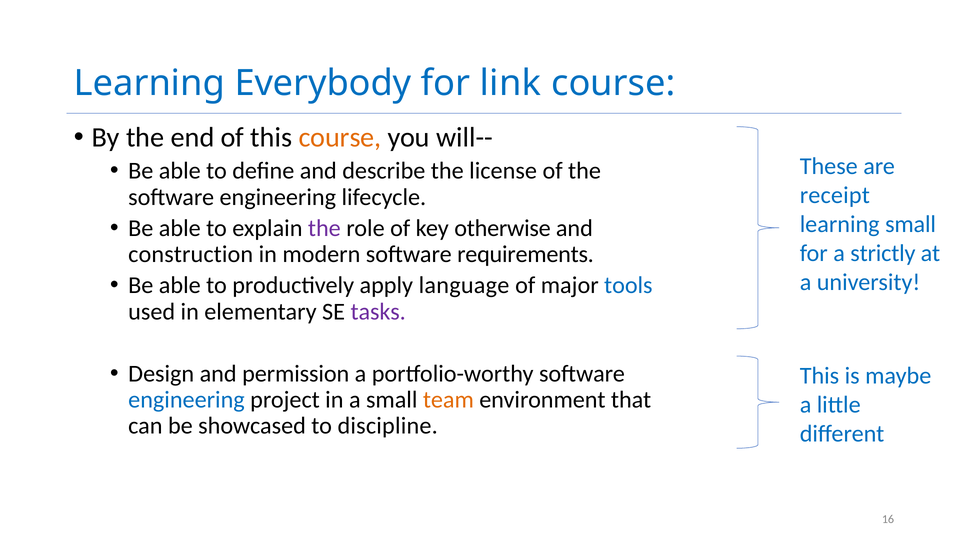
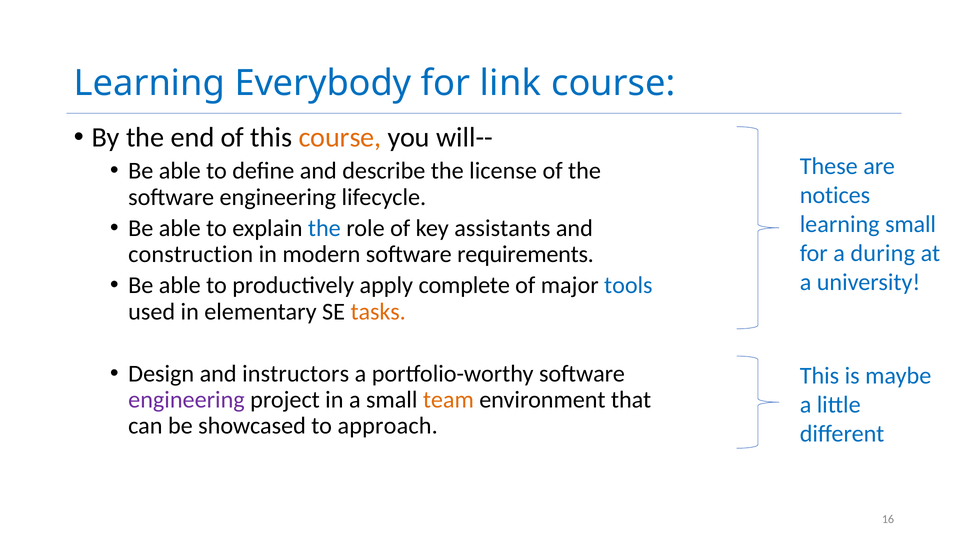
receipt: receipt -> notices
the at (324, 228) colour: purple -> blue
otherwise: otherwise -> assistants
strictly: strictly -> during
language: language -> complete
tasks colour: purple -> orange
permission: permission -> instructors
engineering at (186, 400) colour: blue -> purple
discipline: discipline -> approach
